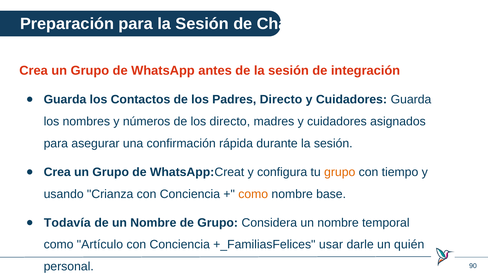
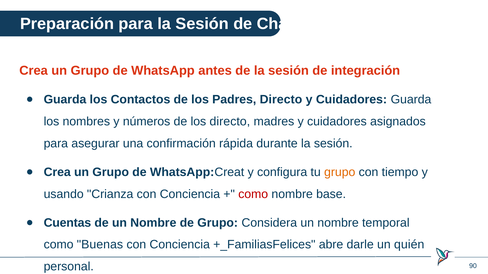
como at (253, 194) colour: orange -> red
Todavía: Todavía -> Cuentas
Artículo: Artículo -> Buenas
usar: usar -> abre
